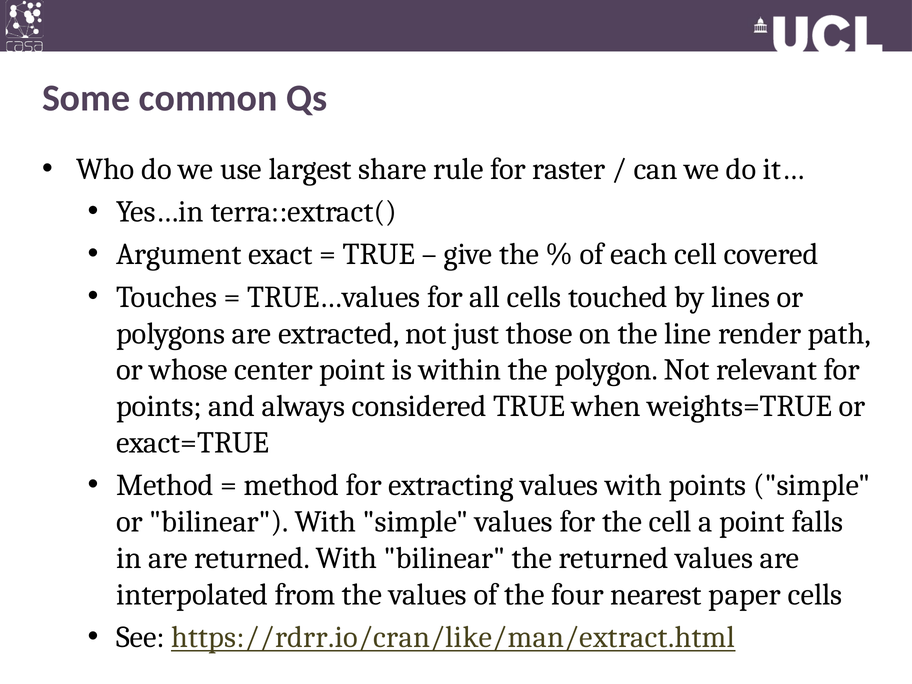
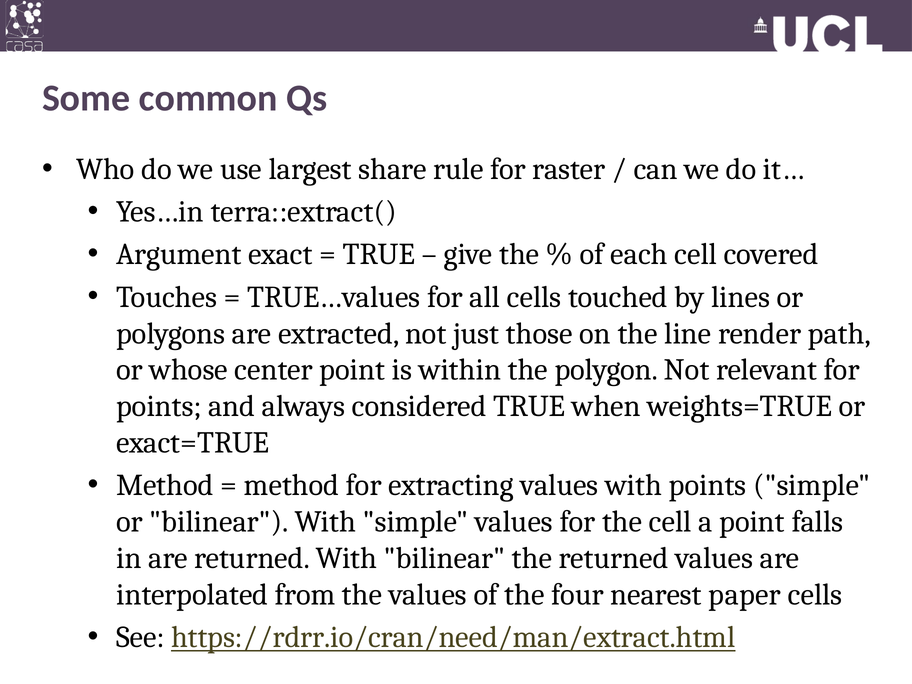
https://rdrr.io/cran/like/man/extract.html: https://rdrr.io/cran/like/man/extract.html -> https://rdrr.io/cran/need/man/extract.html
